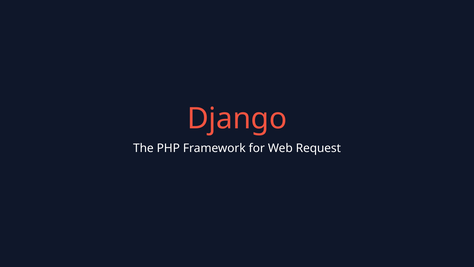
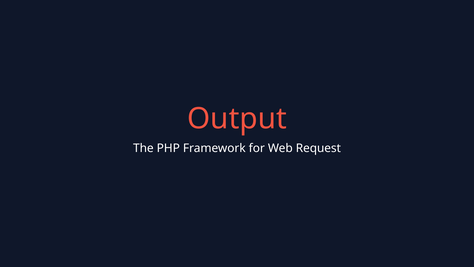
Django: Django -> Output
